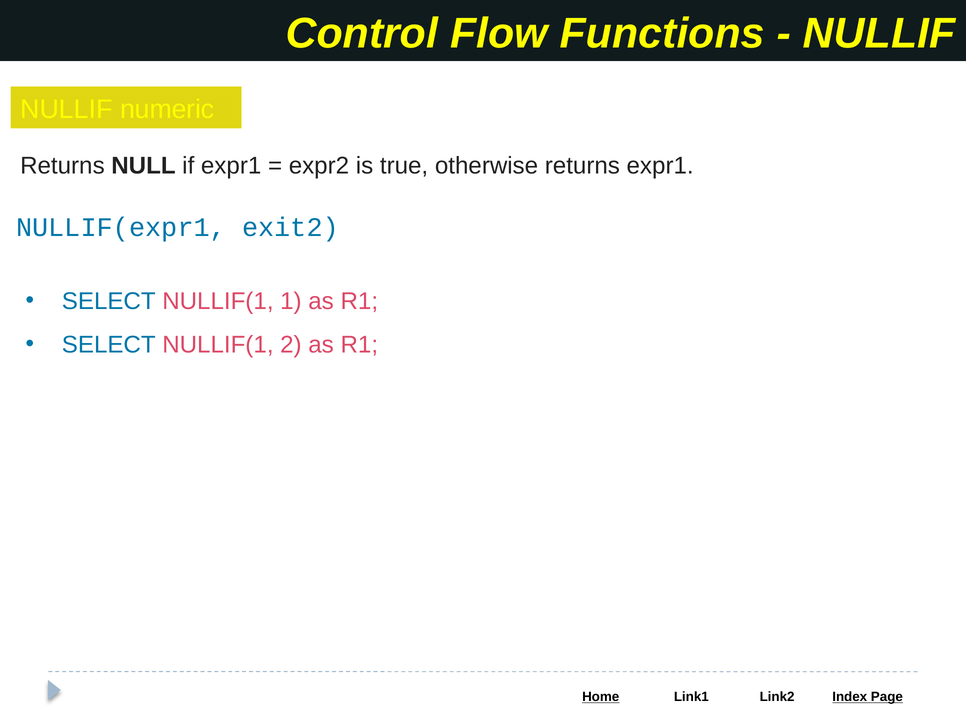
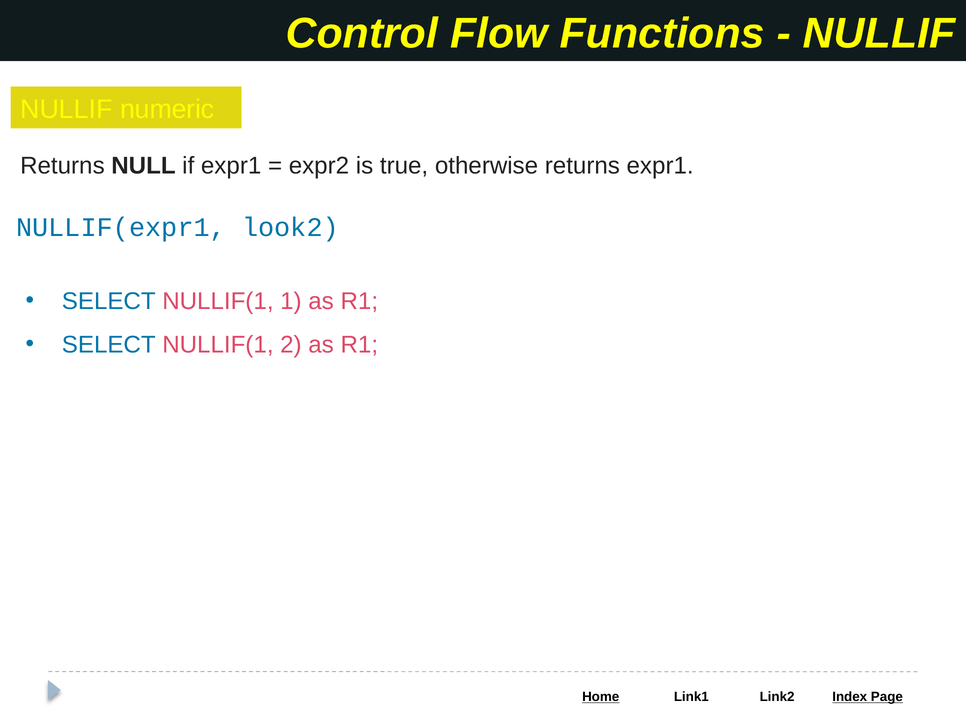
exit2: exit2 -> look2
